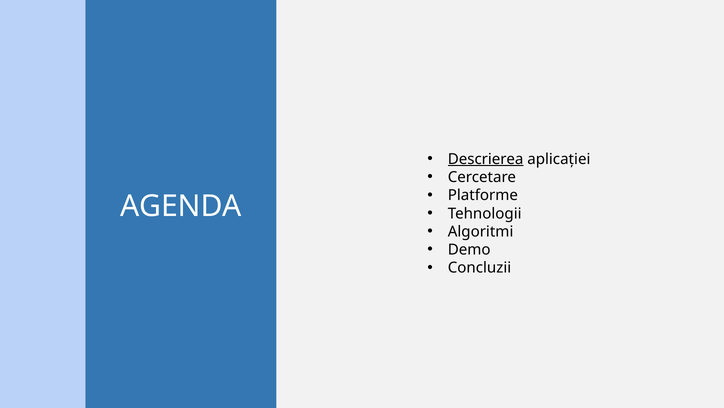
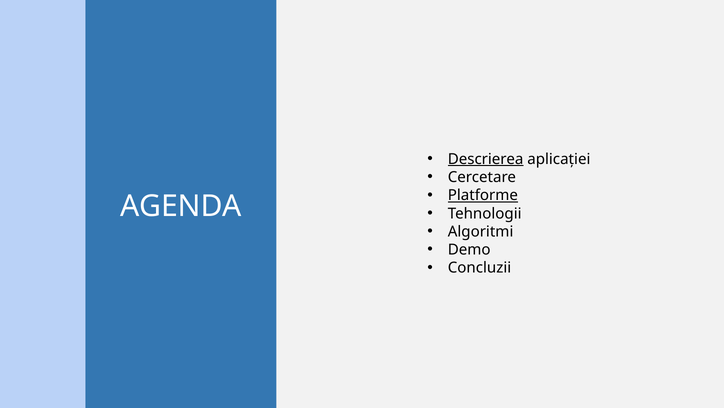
Platforme underline: none -> present
